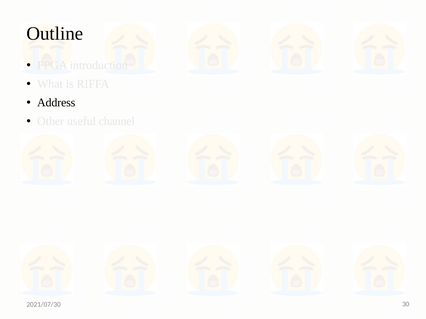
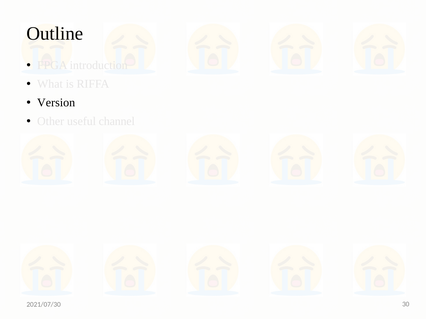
Address: Address -> Version
